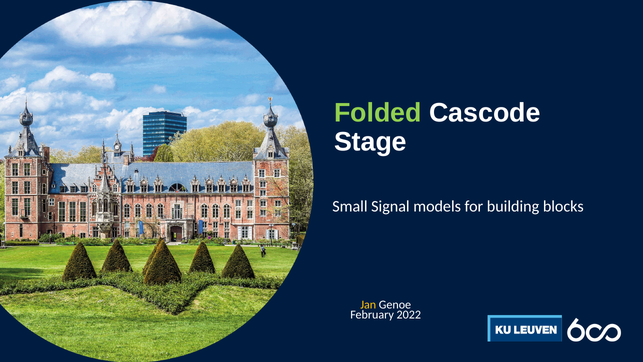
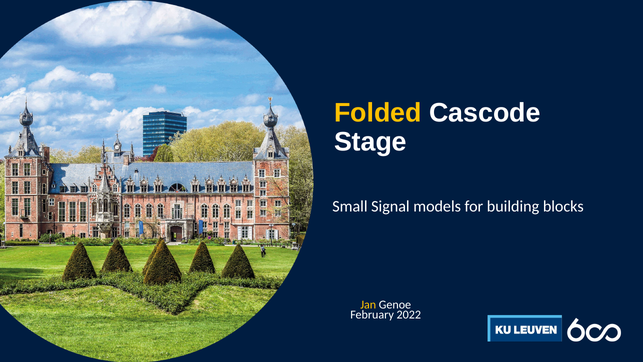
Folded colour: light green -> yellow
